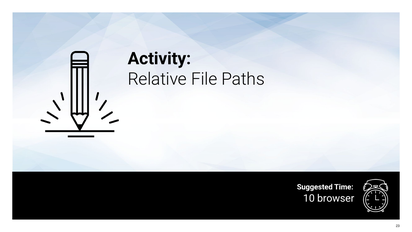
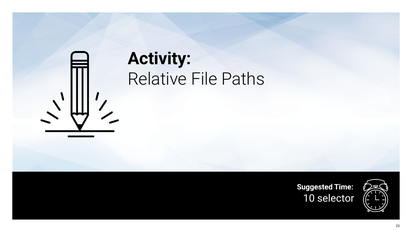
browser: browser -> selector
